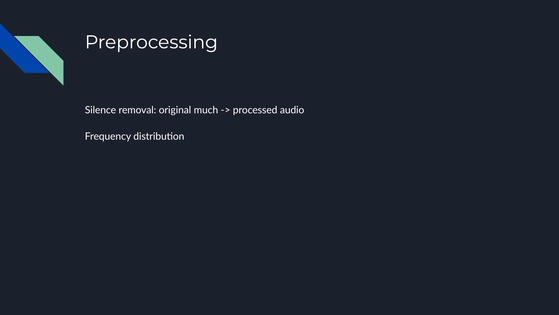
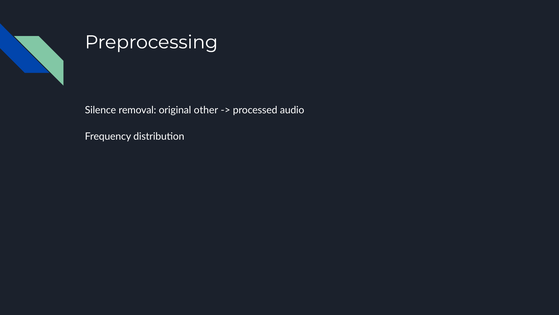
much: much -> other
